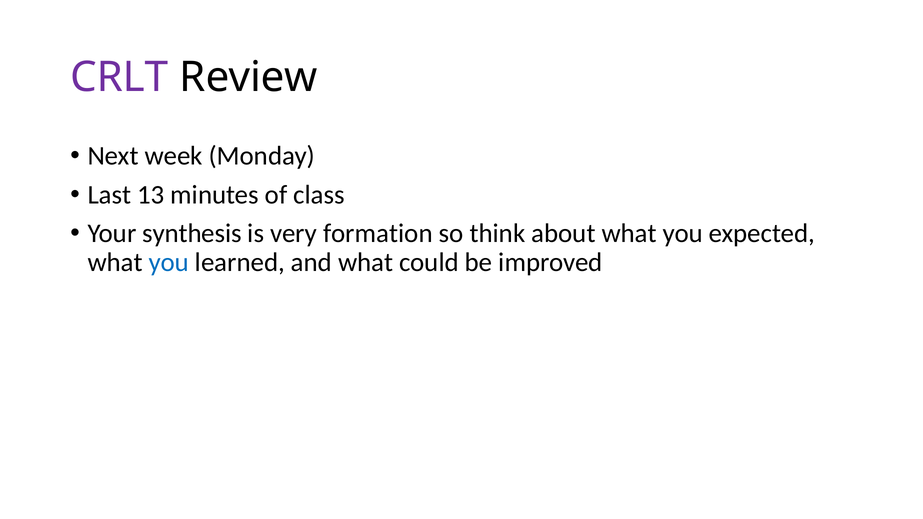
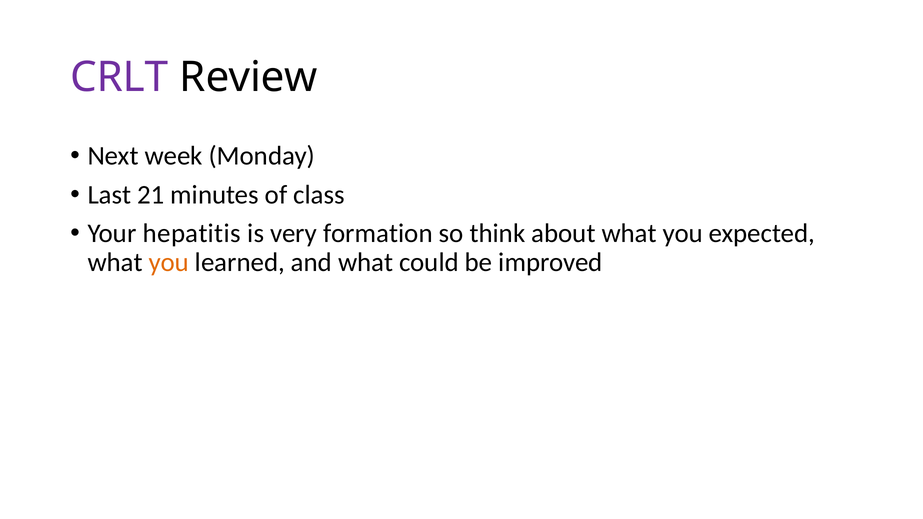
13: 13 -> 21
synthesis: synthesis -> hepatitis
you at (169, 263) colour: blue -> orange
